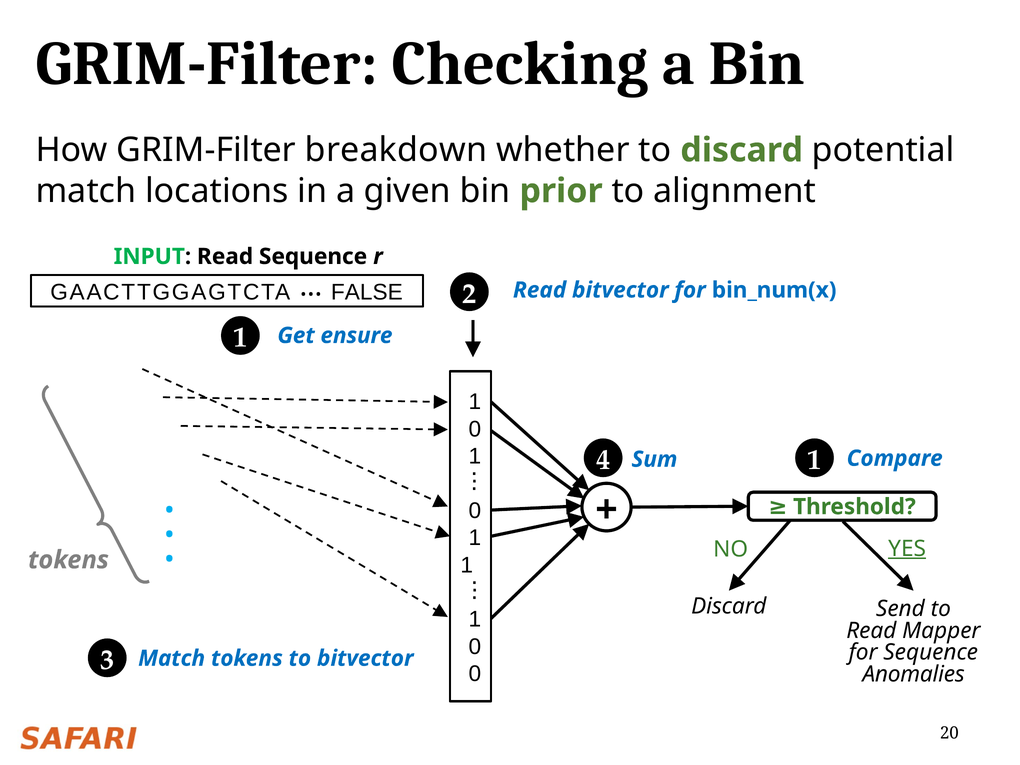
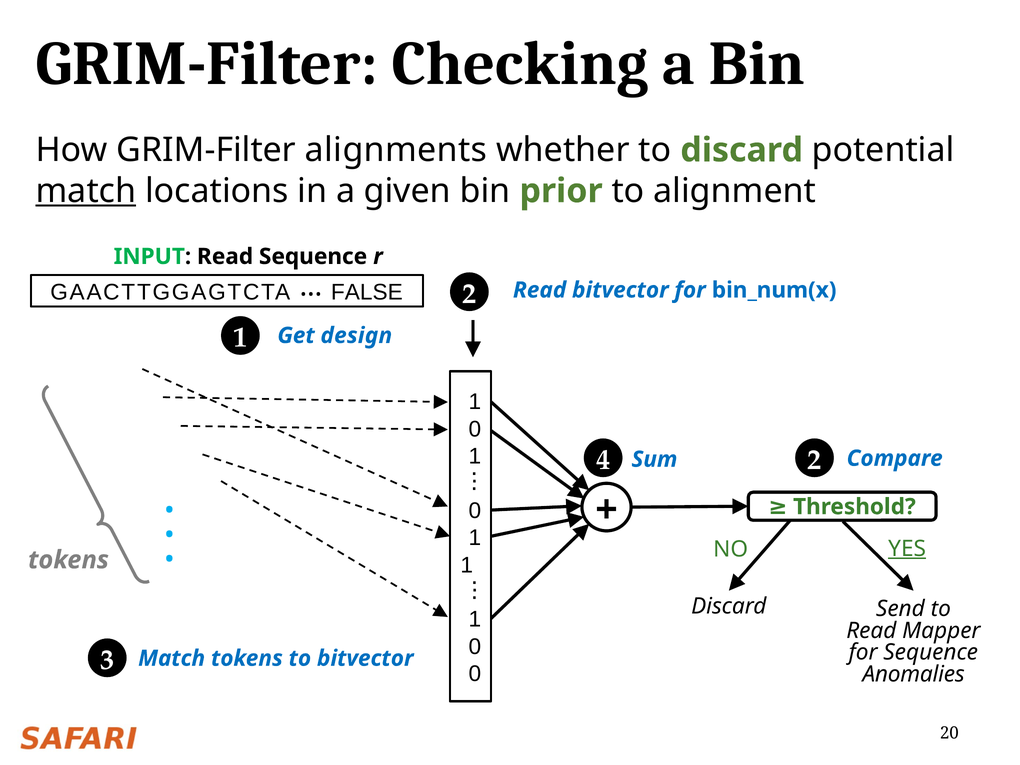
breakdown: breakdown -> alignments
match at (86, 191) underline: none -> present
ensure: ensure -> design
4 1: 1 -> 2
